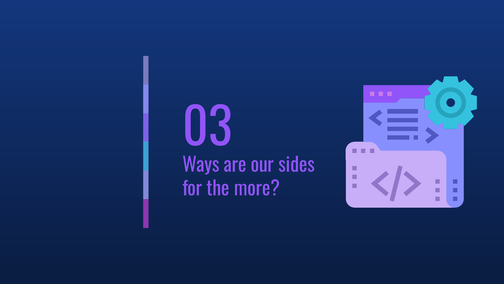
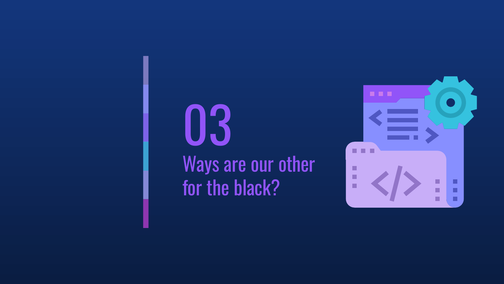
sides: sides -> other
more: more -> black
